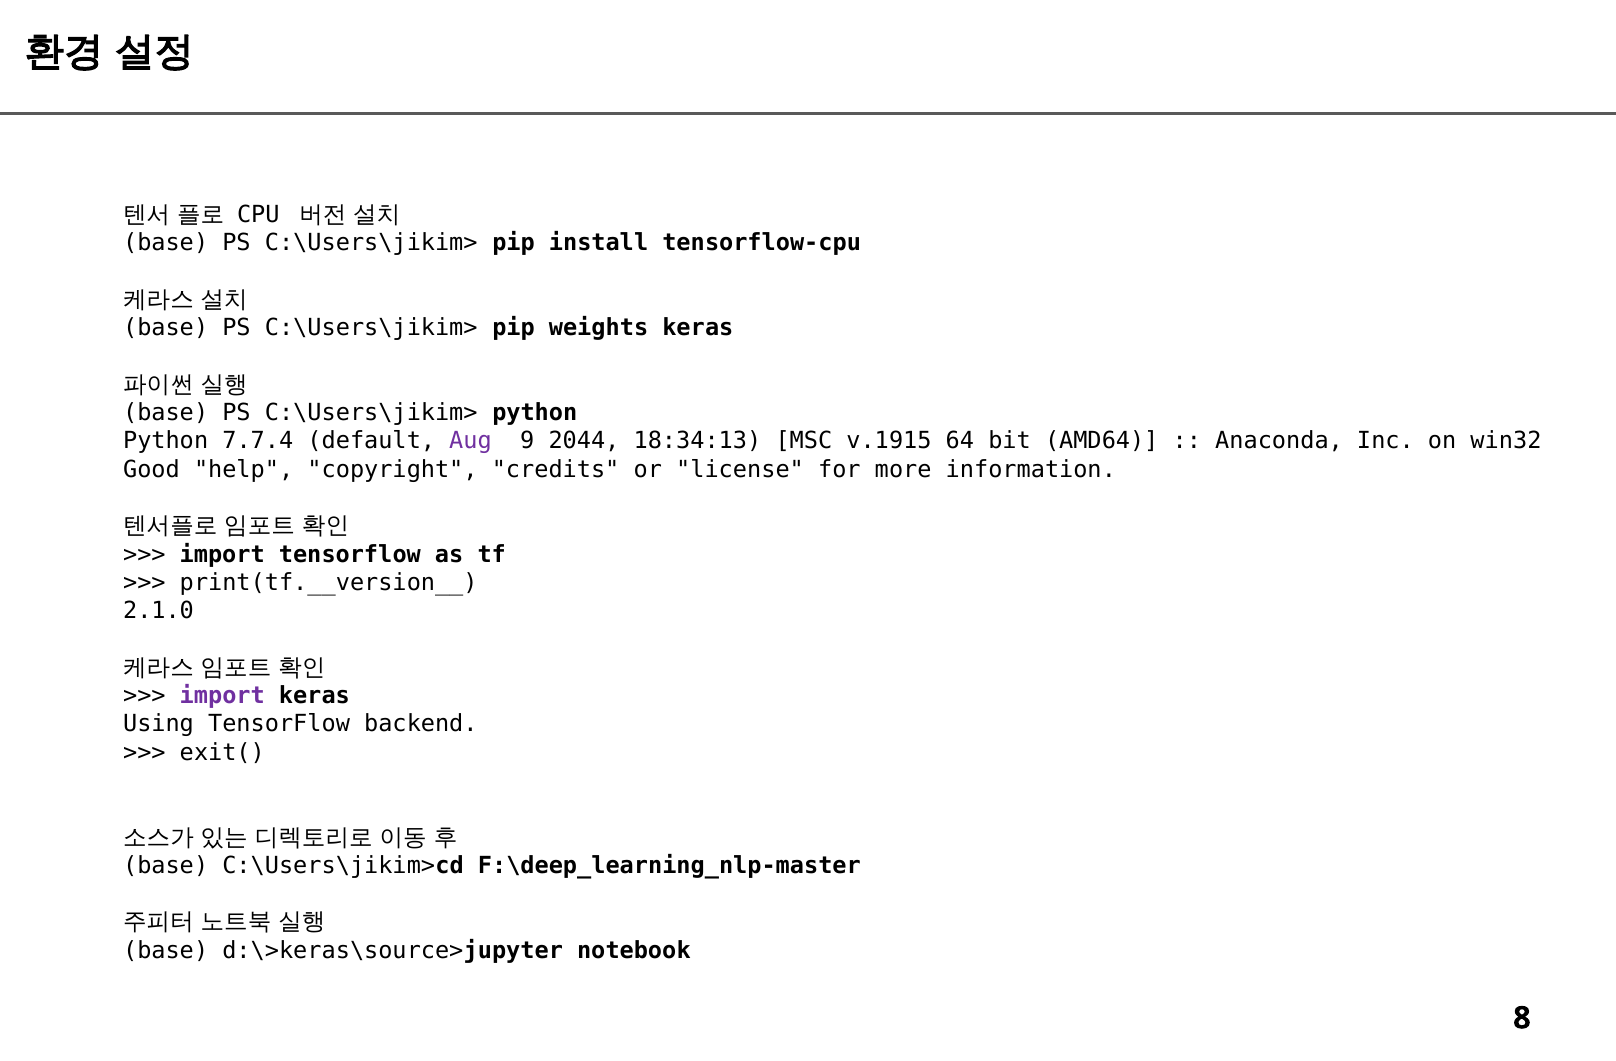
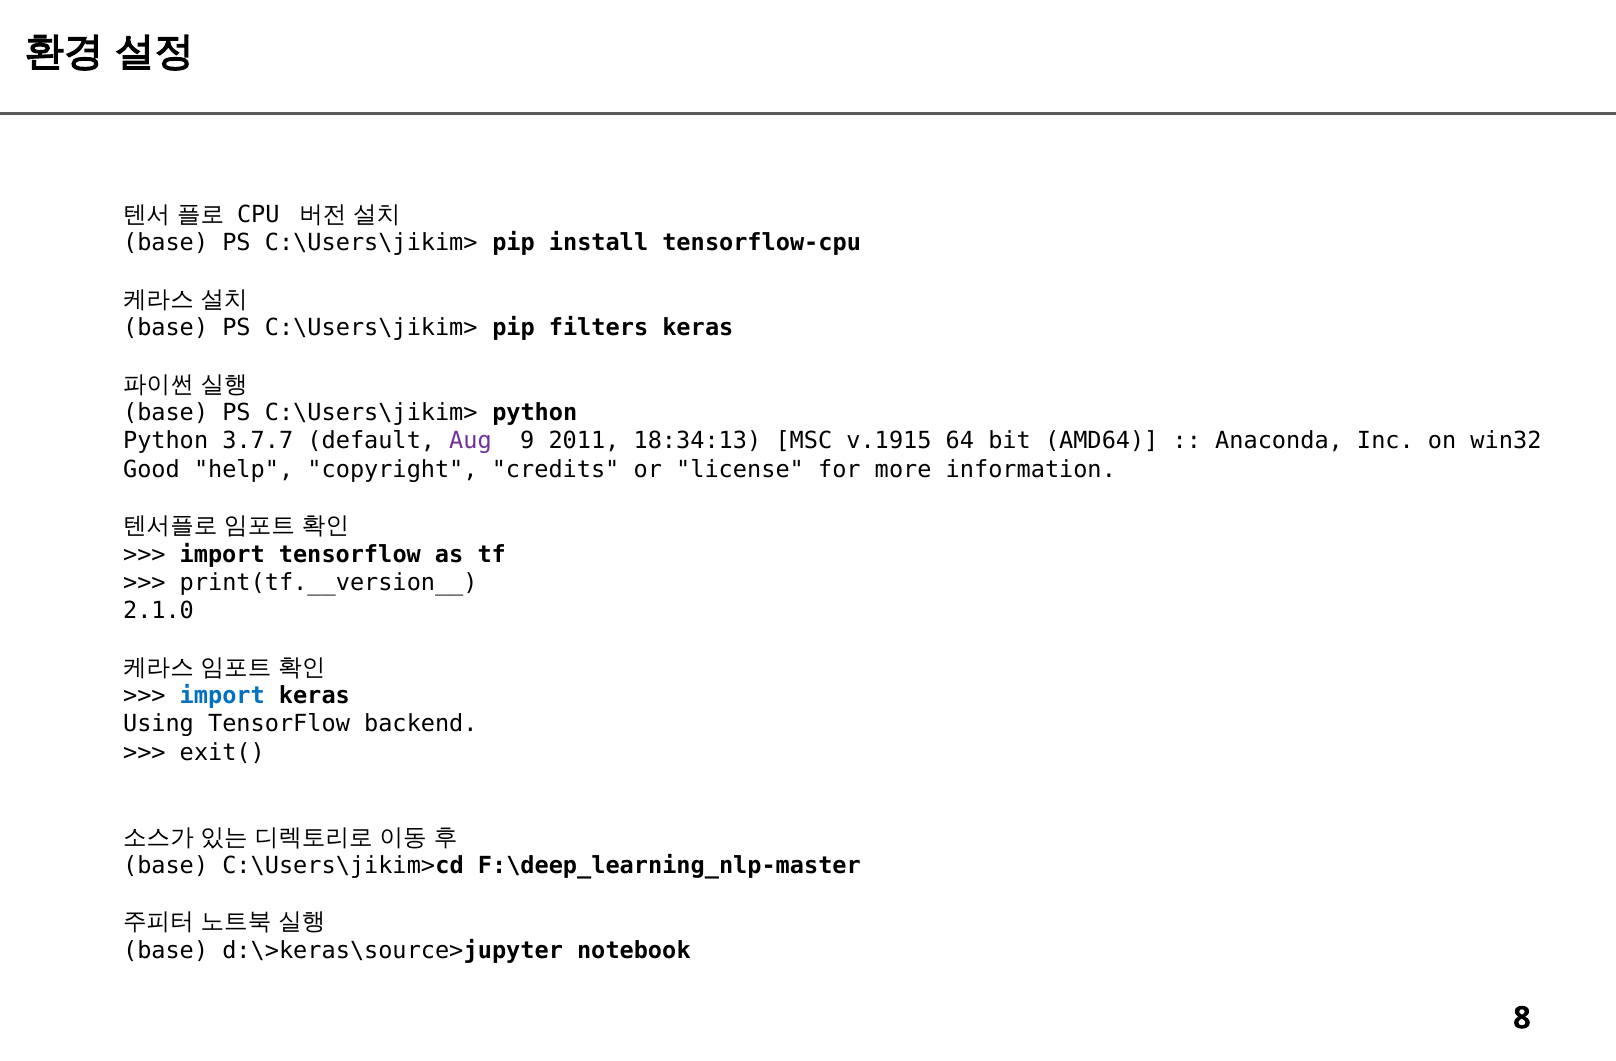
weights: weights -> filters
7.7.4: 7.7.4 -> 3.7.7
2044: 2044 -> 2011
import at (222, 696) colour: purple -> blue
